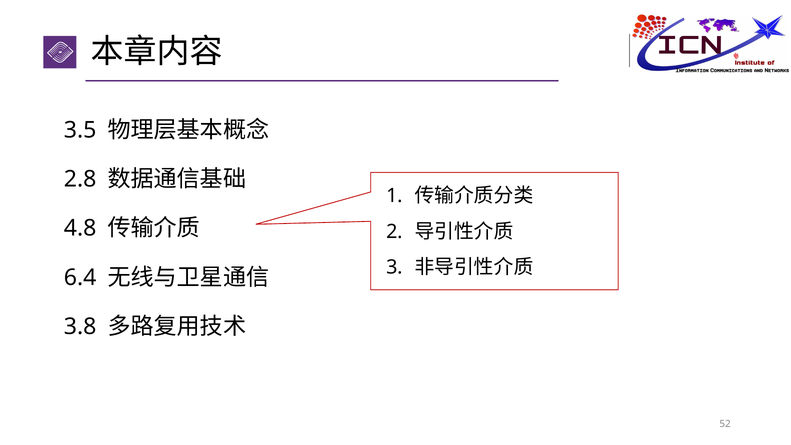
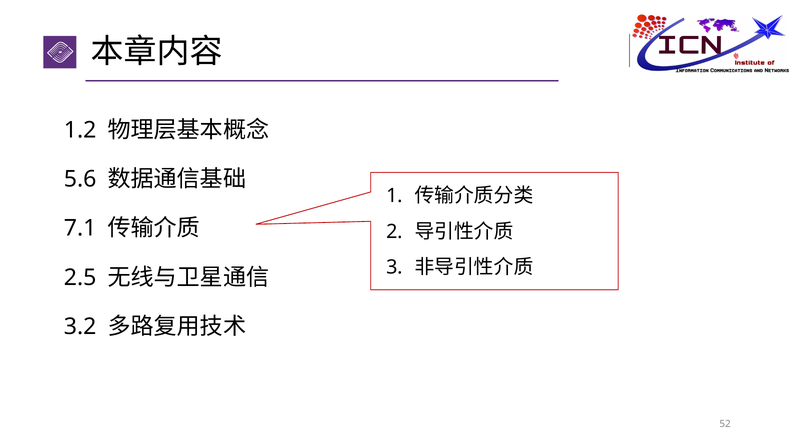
3.5: 3.5 -> 1.2
2.8: 2.8 -> 5.6
4.8: 4.8 -> 7.1
6.4: 6.4 -> 2.5
3.8: 3.8 -> 3.2
